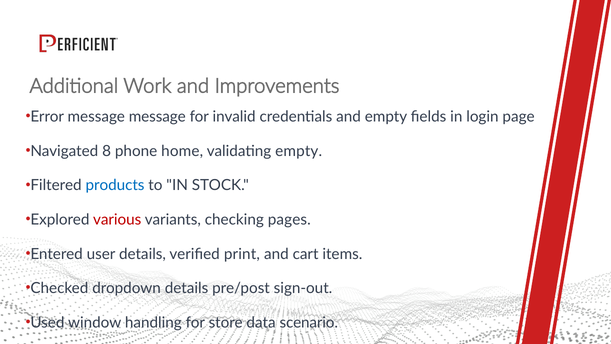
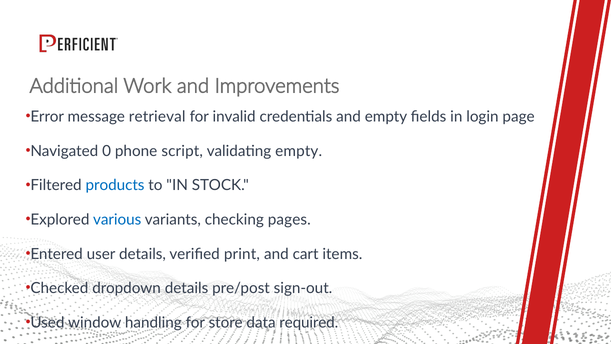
message message: message -> retrieval
8: 8 -> 0
home: home -> script
various colour: red -> blue
scenario: scenario -> required
